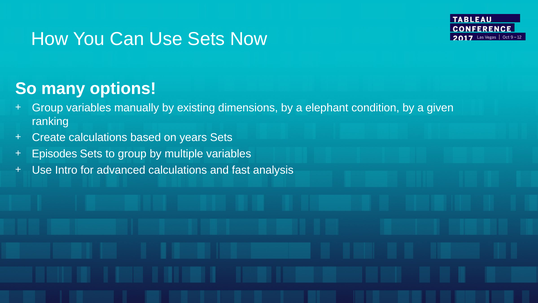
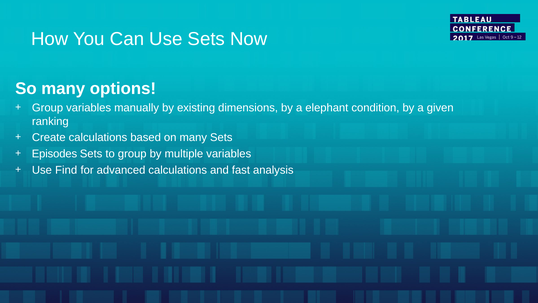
on years: years -> many
Intro: Intro -> Find
